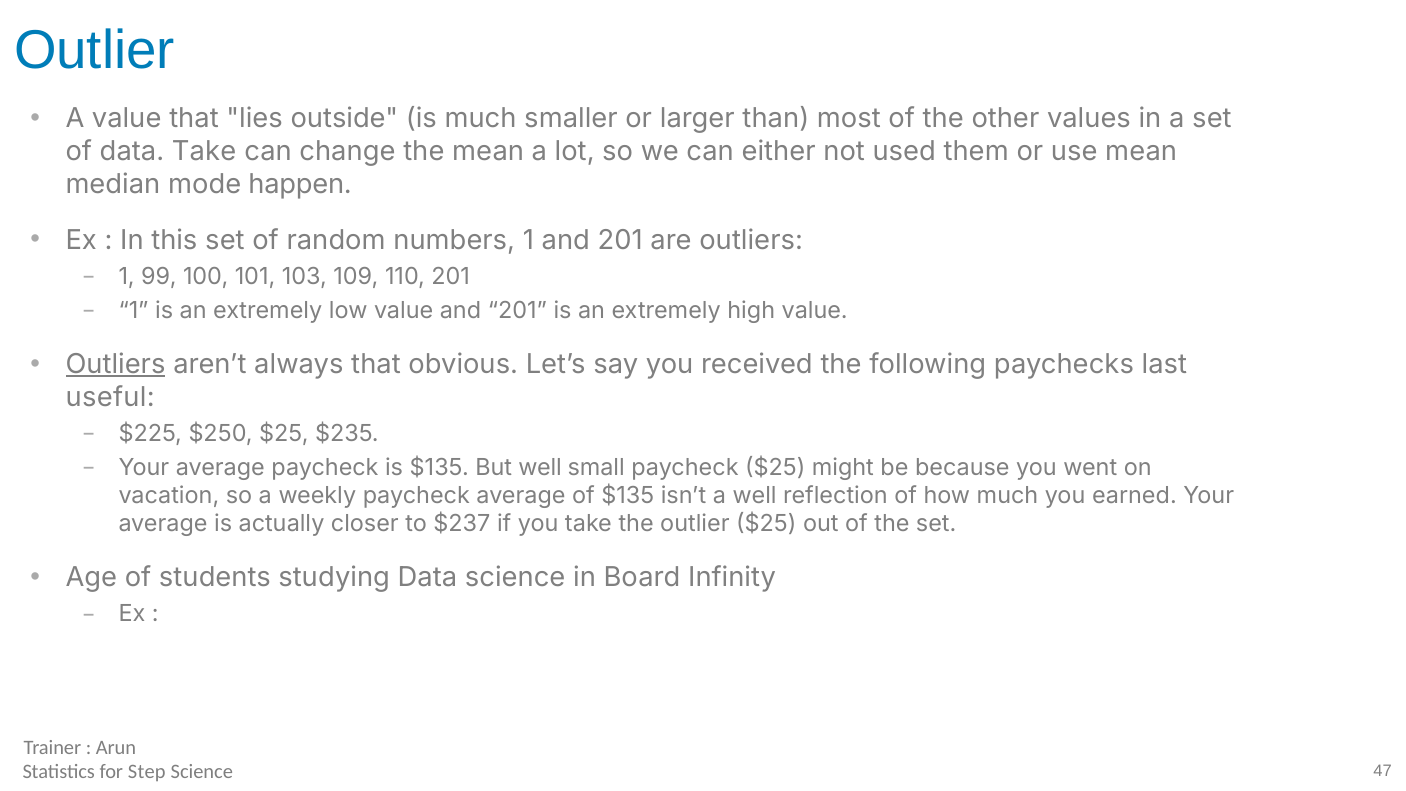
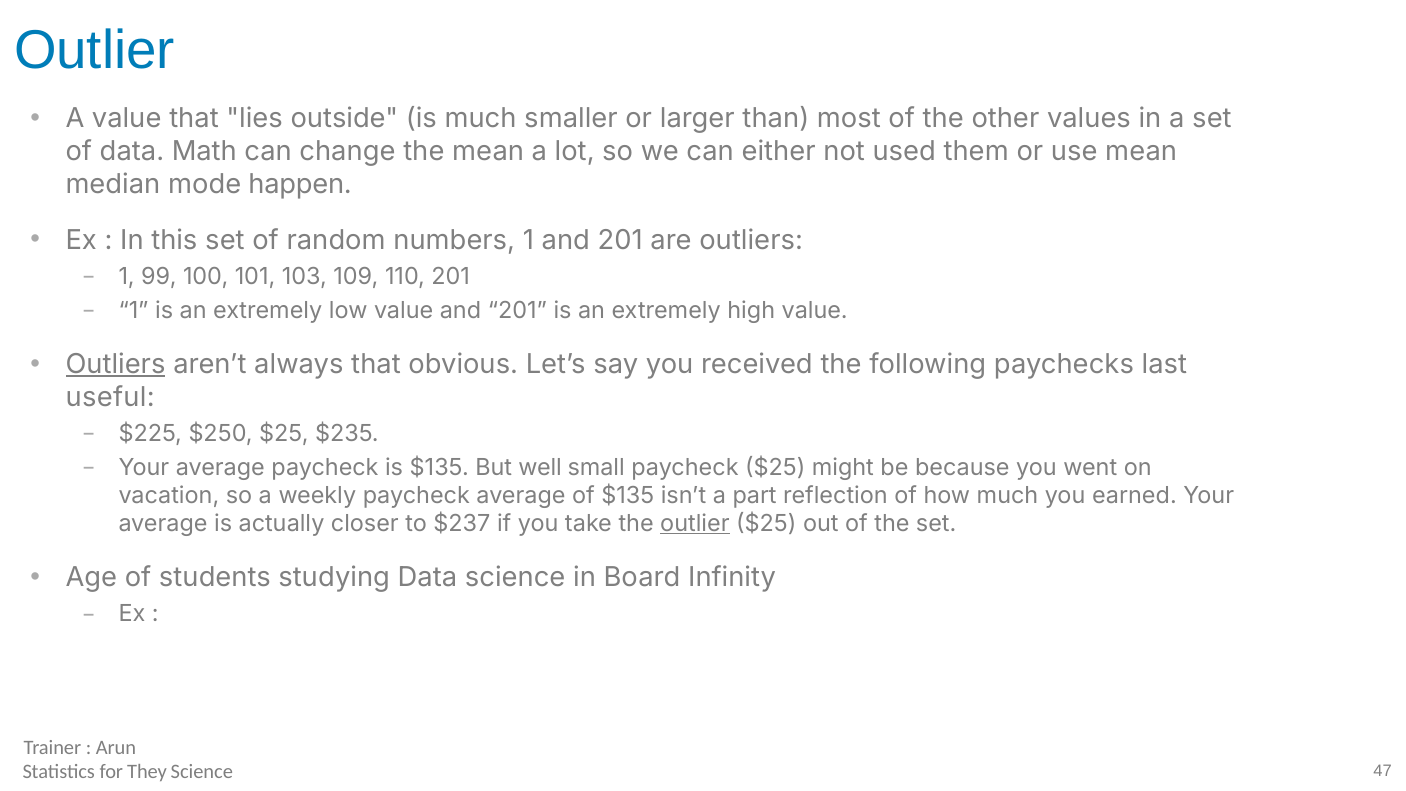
data Take: Take -> Math
a well: well -> part
outlier at (695, 524) underline: none -> present
Step: Step -> They
